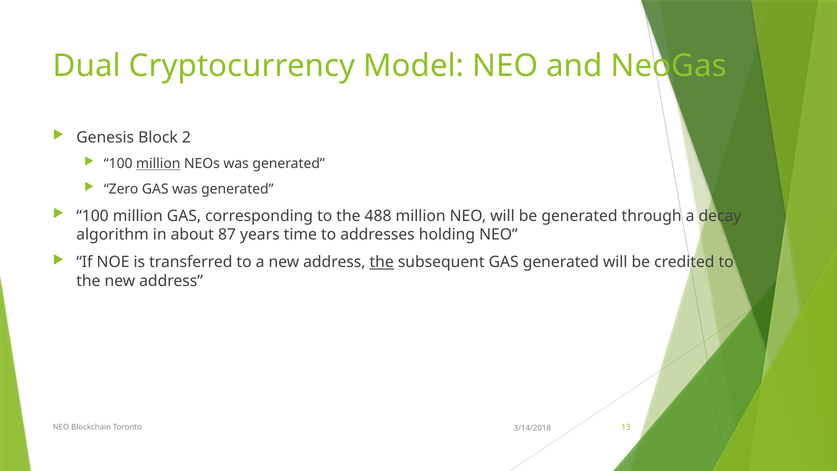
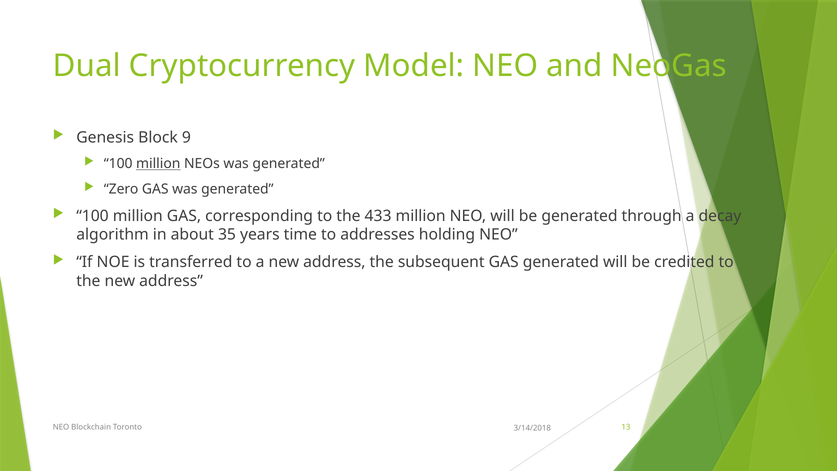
2: 2 -> 9
488: 488 -> 433
87: 87 -> 35
the at (382, 262) underline: present -> none
